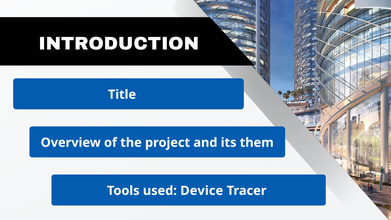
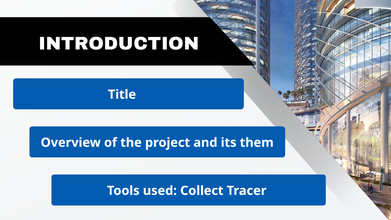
Device: Device -> Collect
